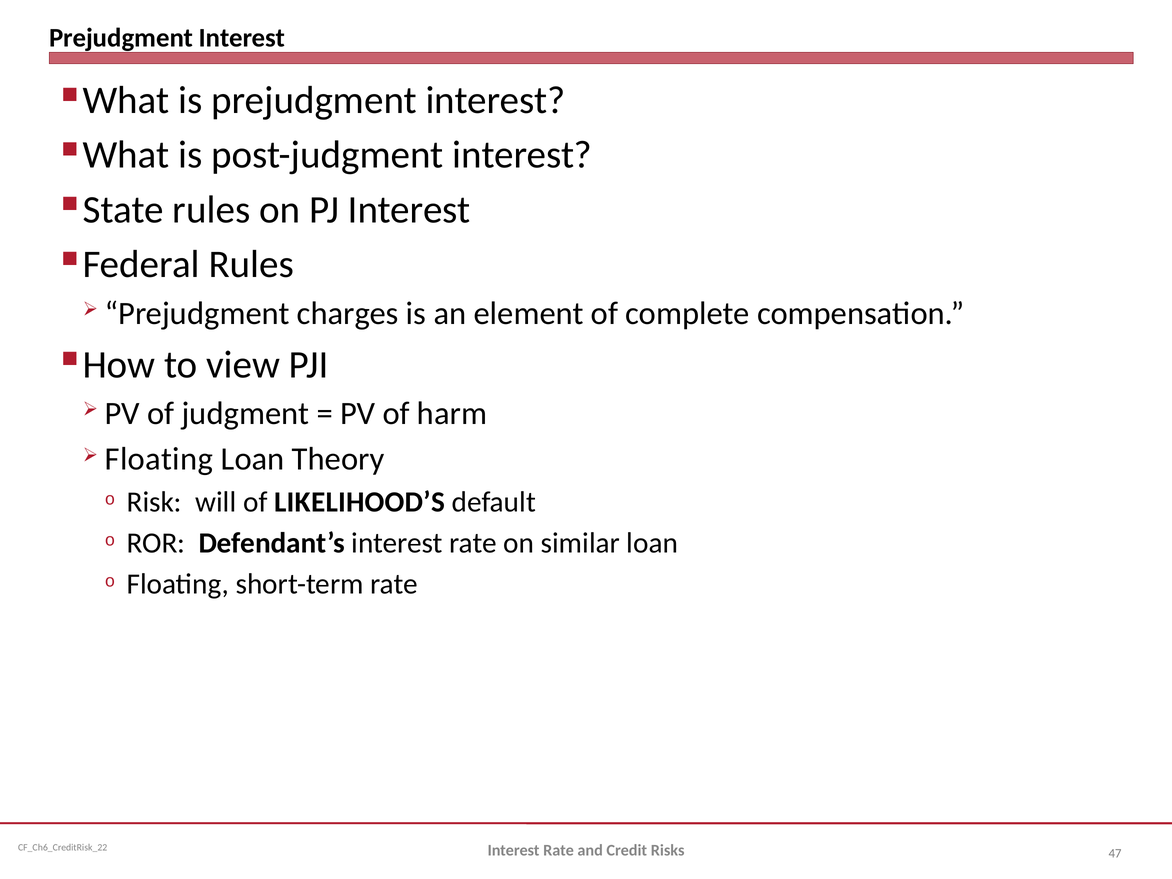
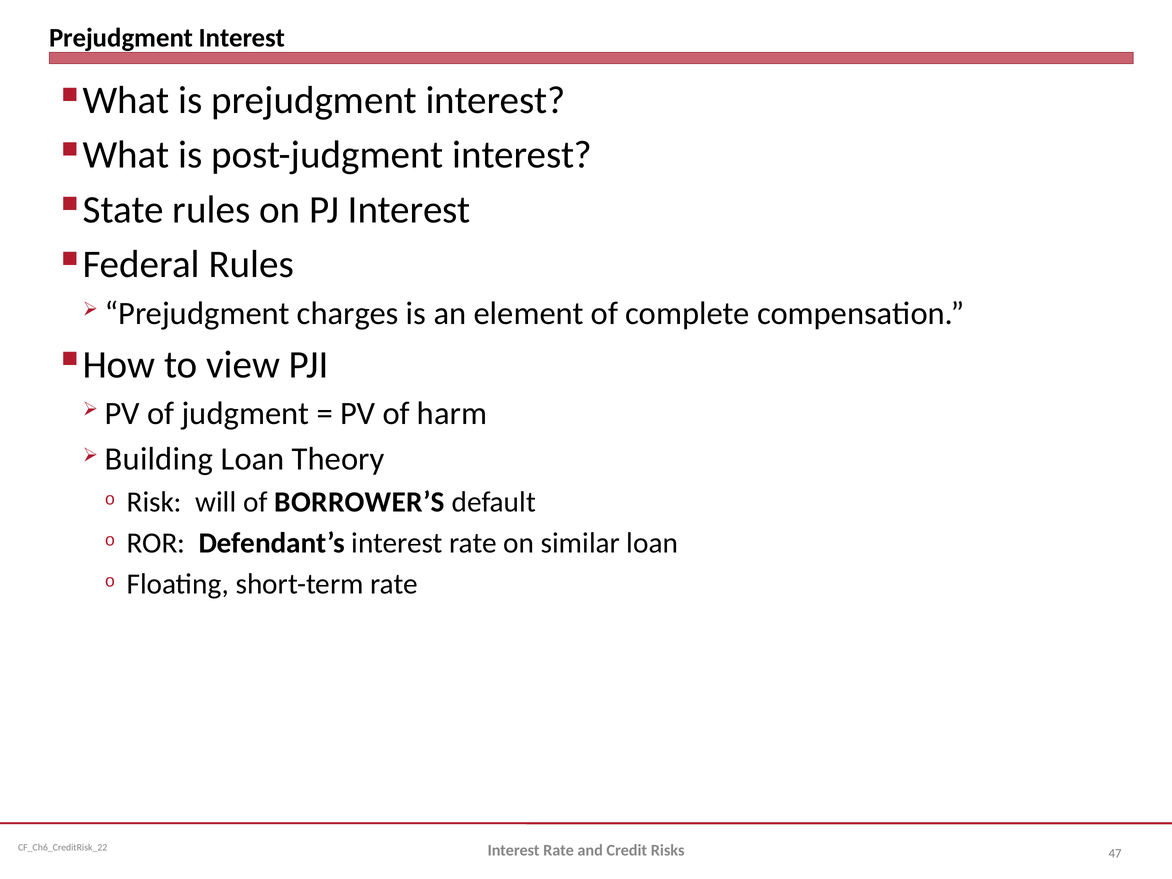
Floating at (159, 459): Floating -> Building
LIKELIHOOD’S: LIKELIHOOD’S -> BORROWER’S
